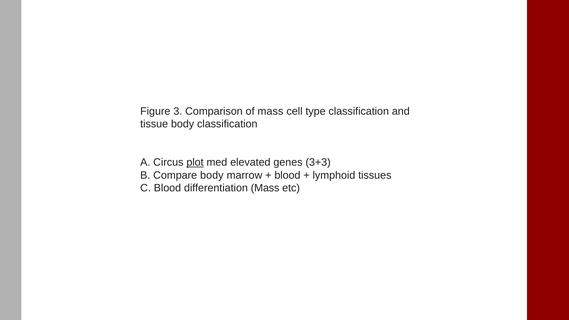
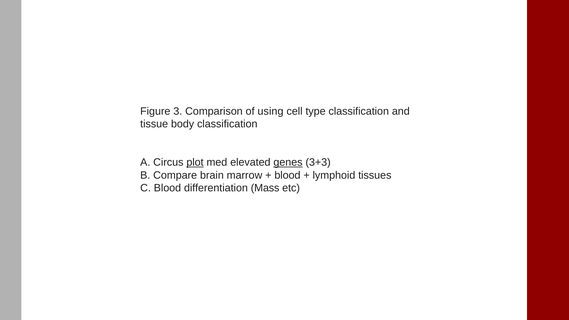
of mass: mass -> using
genes underline: none -> present
Compare body: body -> brain
